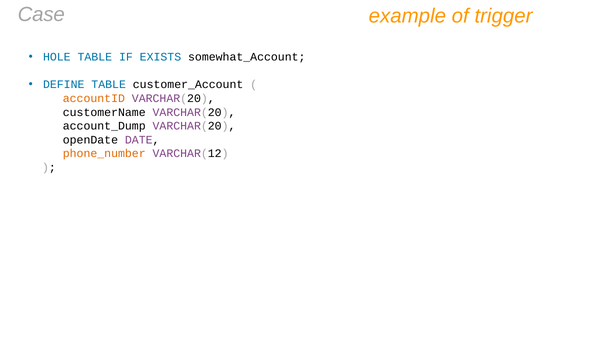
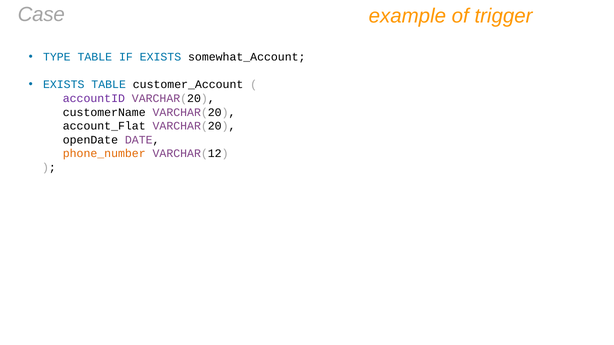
HOLE: HOLE -> TYPE
DEFINE at (64, 85): DEFINE -> EXISTS
accountID colour: orange -> purple
account_Dump: account_Dump -> account_Flat
